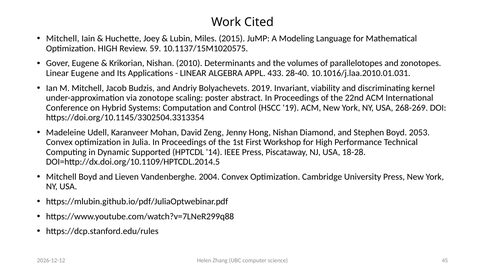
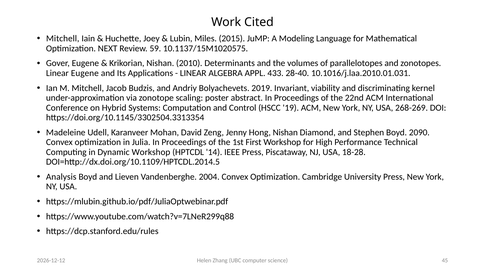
Optimization HIGH: HIGH -> NEXT
2053: 2053 -> 2090
Dynamic Supported: Supported -> Workshop
Mitchell at (61, 177): Mitchell -> Analysis
